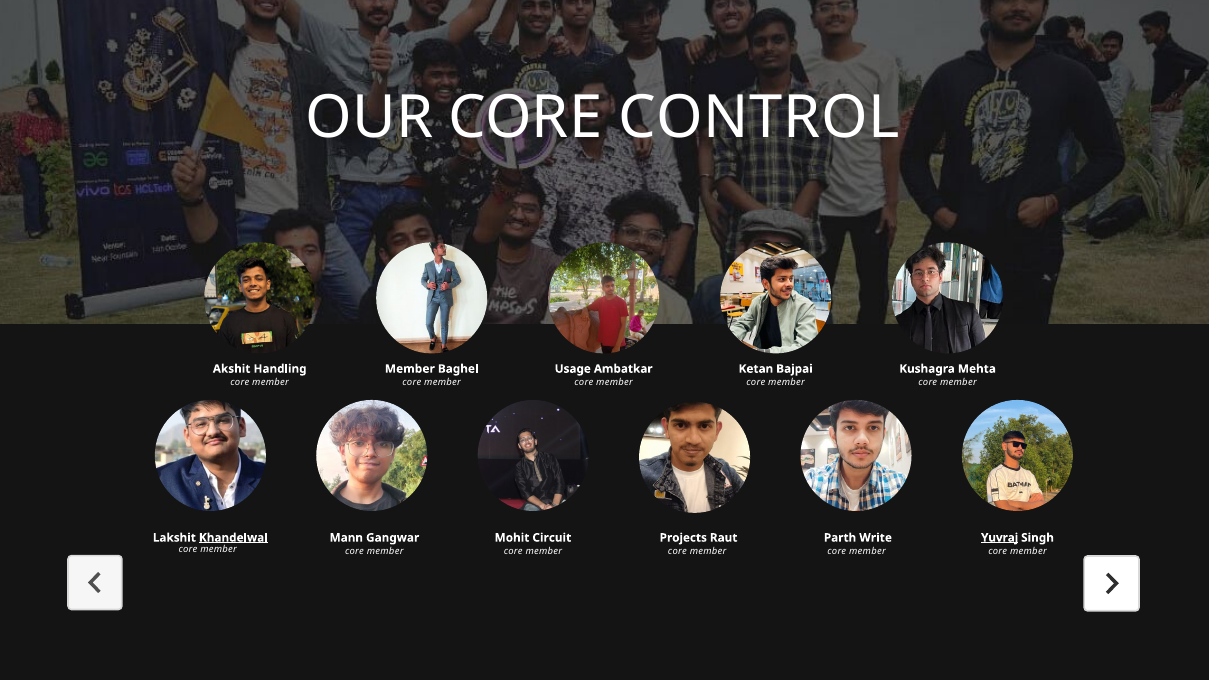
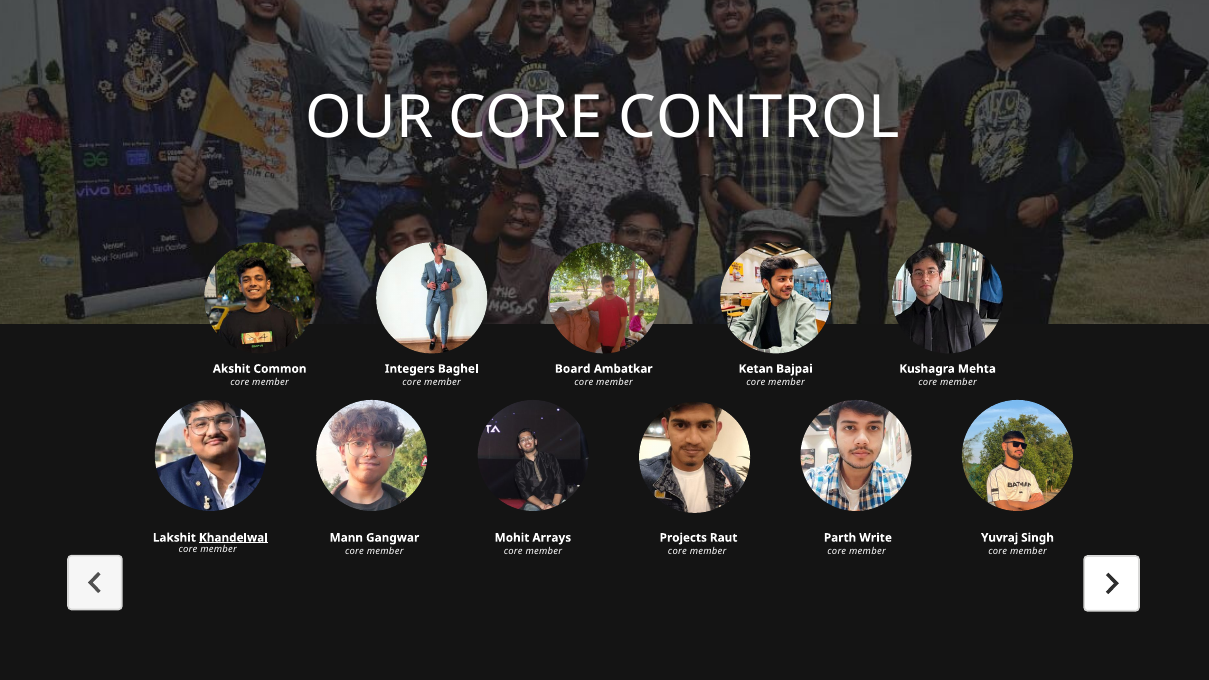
Handling: Handling -> Common
Member at (410, 369): Member -> Integers
Usage: Usage -> Board
Circuit: Circuit -> Arrays
Yuvraj underline: present -> none
